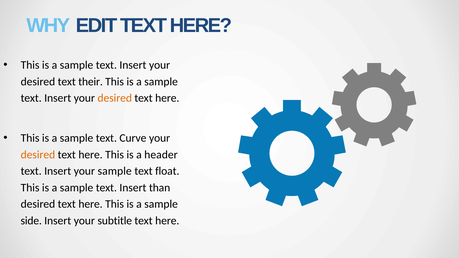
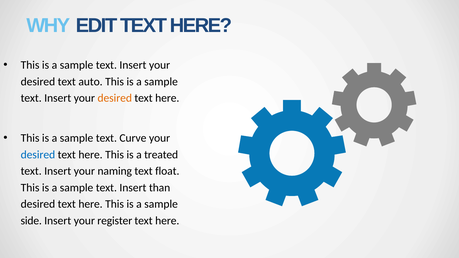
their: their -> auto
desired at (38, 155) colour: orange -> blue
header: header -> treated
your sample: sample -> naming
subtitle: subtitle -> register
